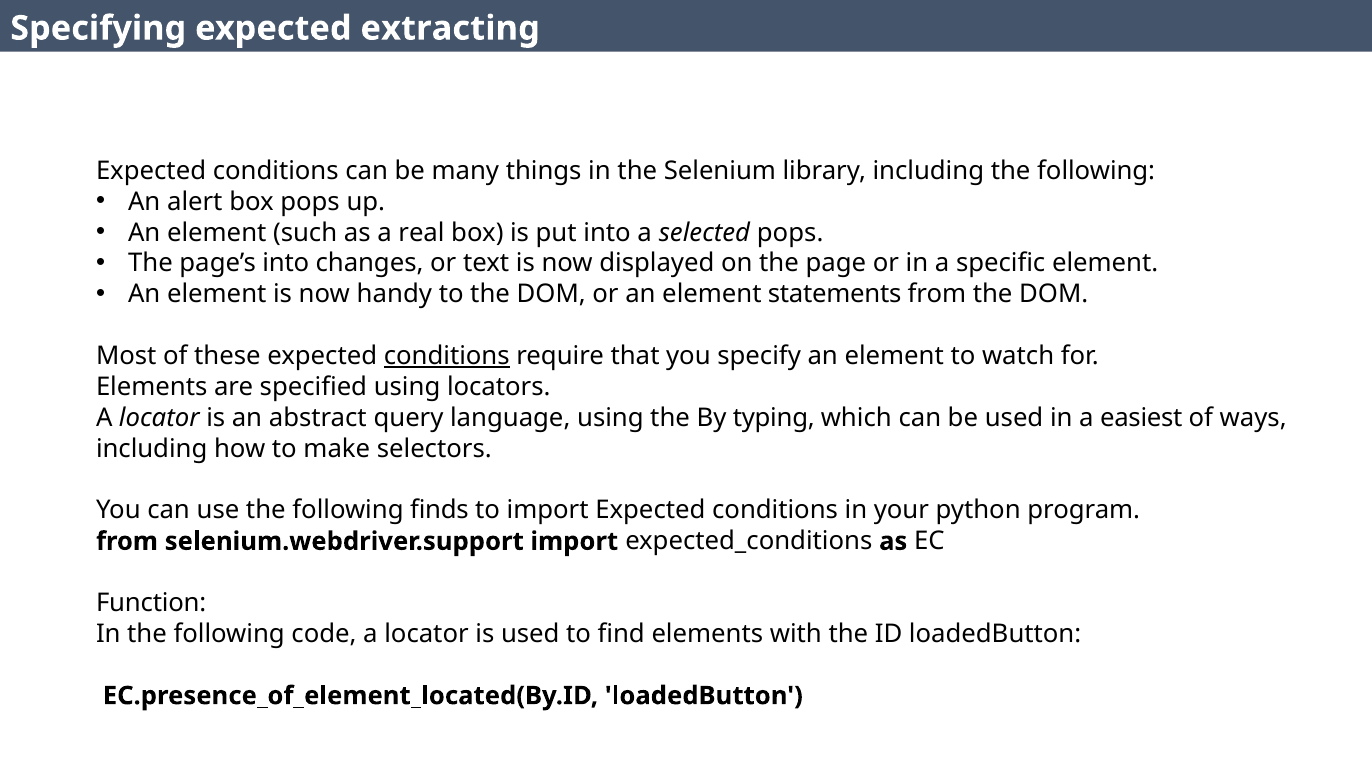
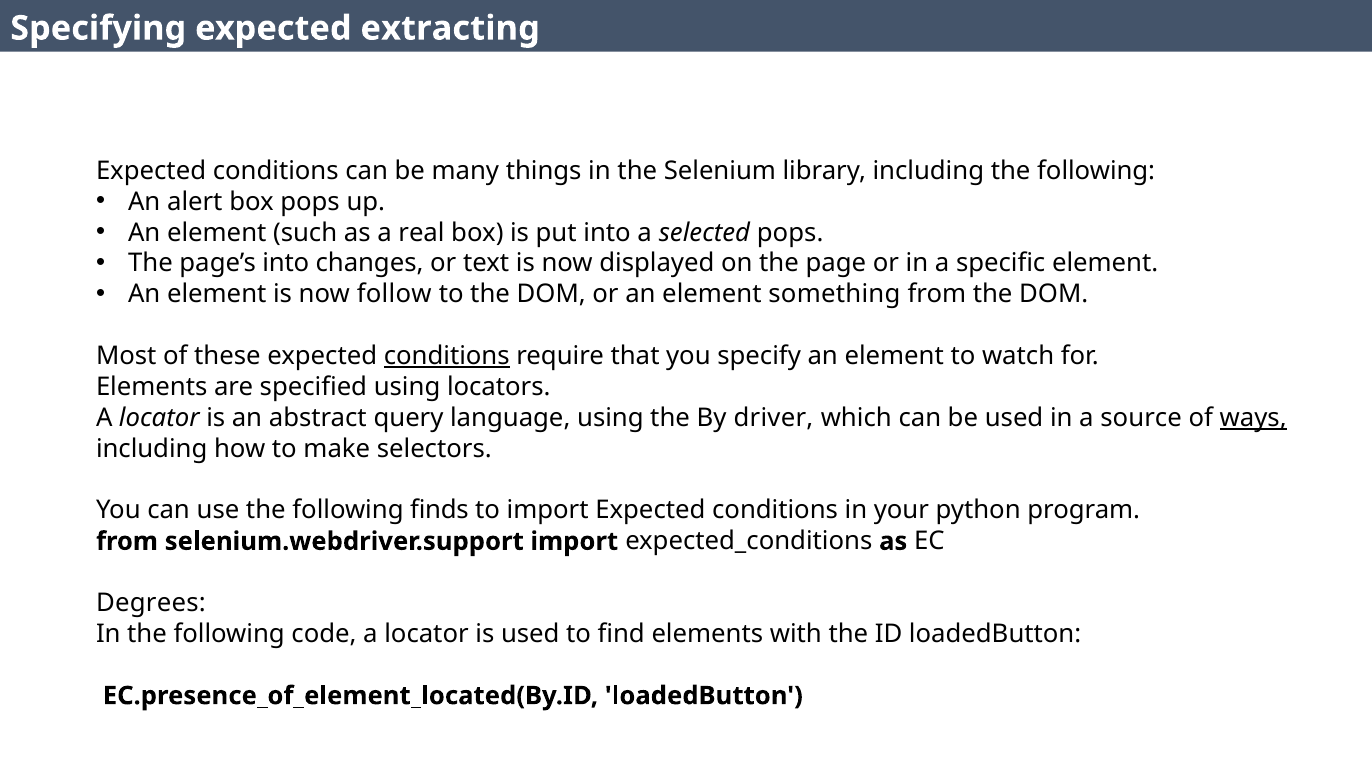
handy: handy -> follow
statements: statements -> something
typing: typing -> driver
easiest: easiest -> source
ways underline: none -> present
Function: Function -> Degrees
